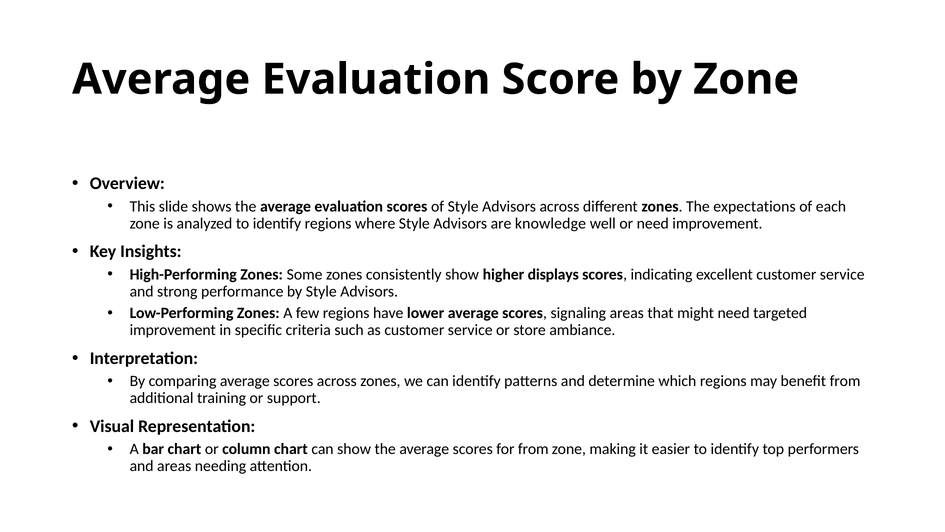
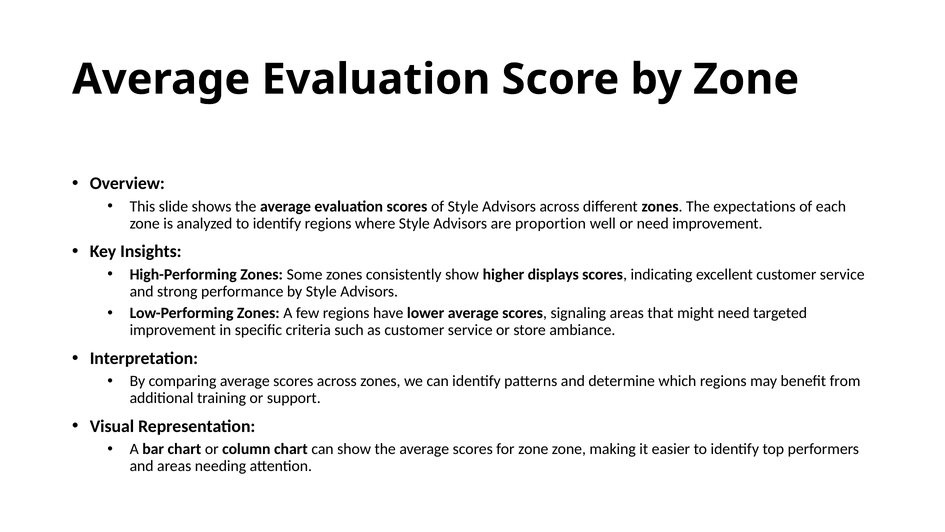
knowledge: knowledge -> proportion
for from: from -> zone
